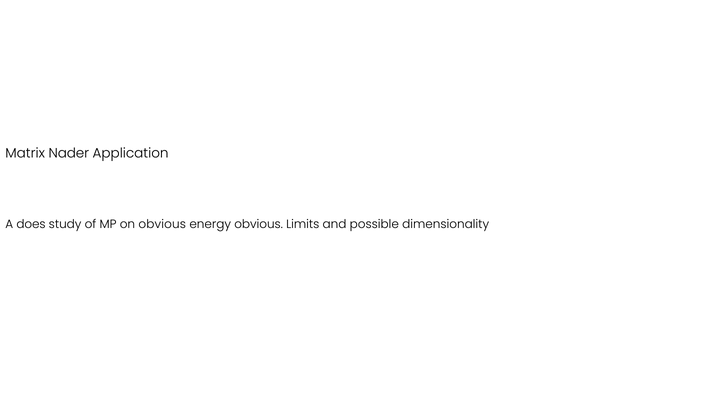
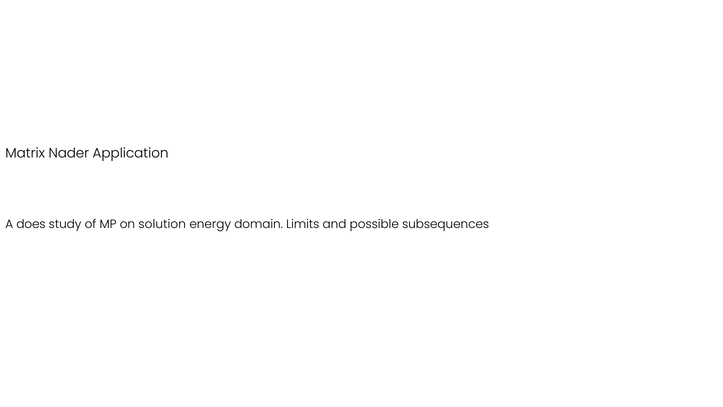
on obvious: obvious -> solution
energy obvious: obvious -> domain
dimensionality: dimensionality -> subsequences
